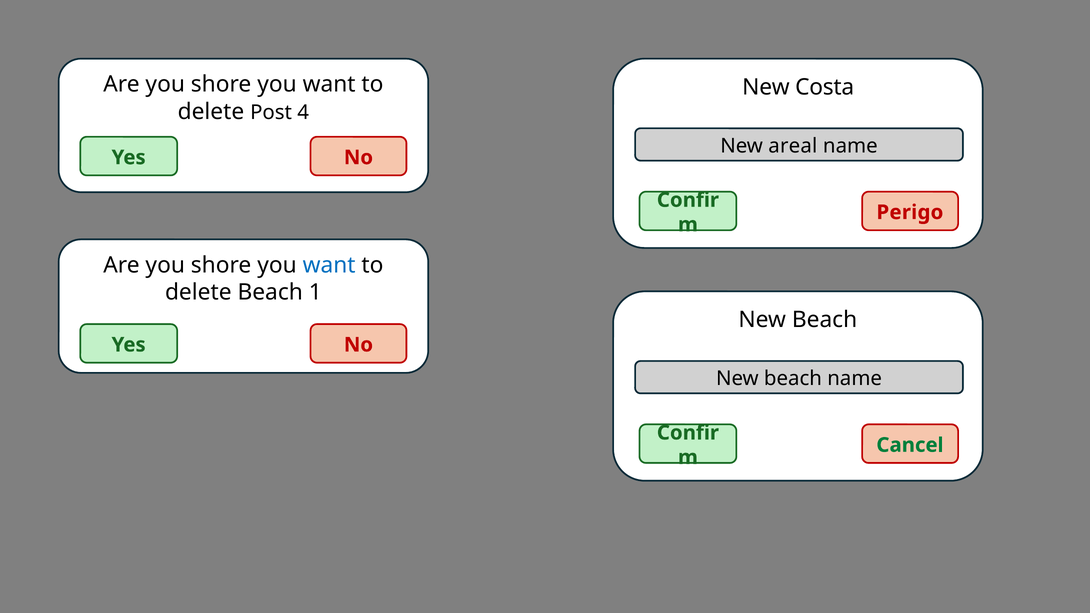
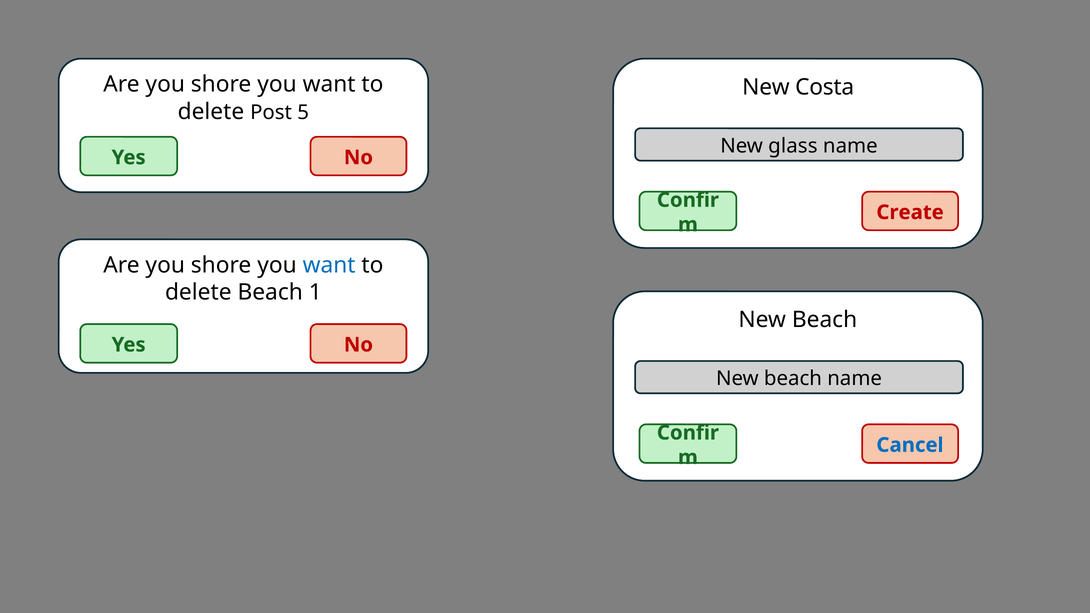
4: 4 -> 5
areal: areal -> glass
Perigo: Perigo -> Create
Cancel colour: green -> blue
